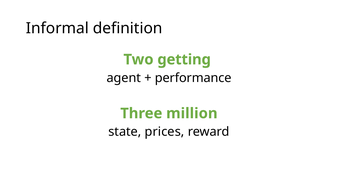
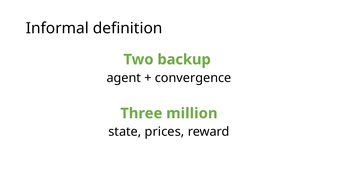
getting: getting -> backup
performance: performance -> convergence
